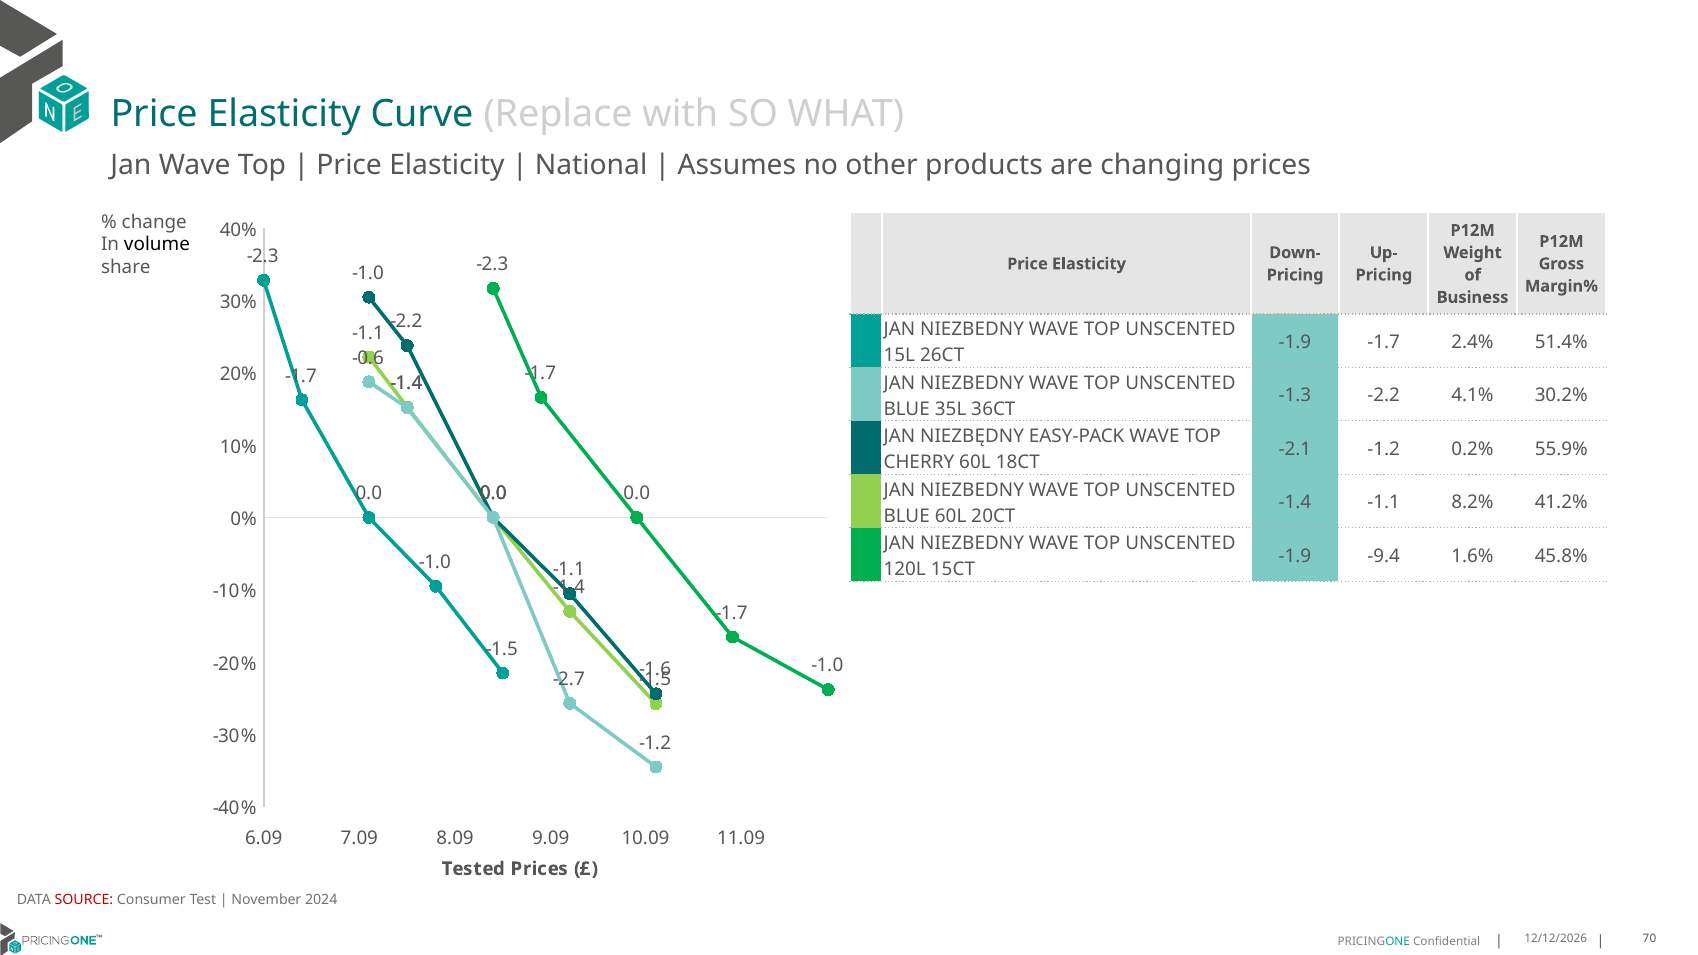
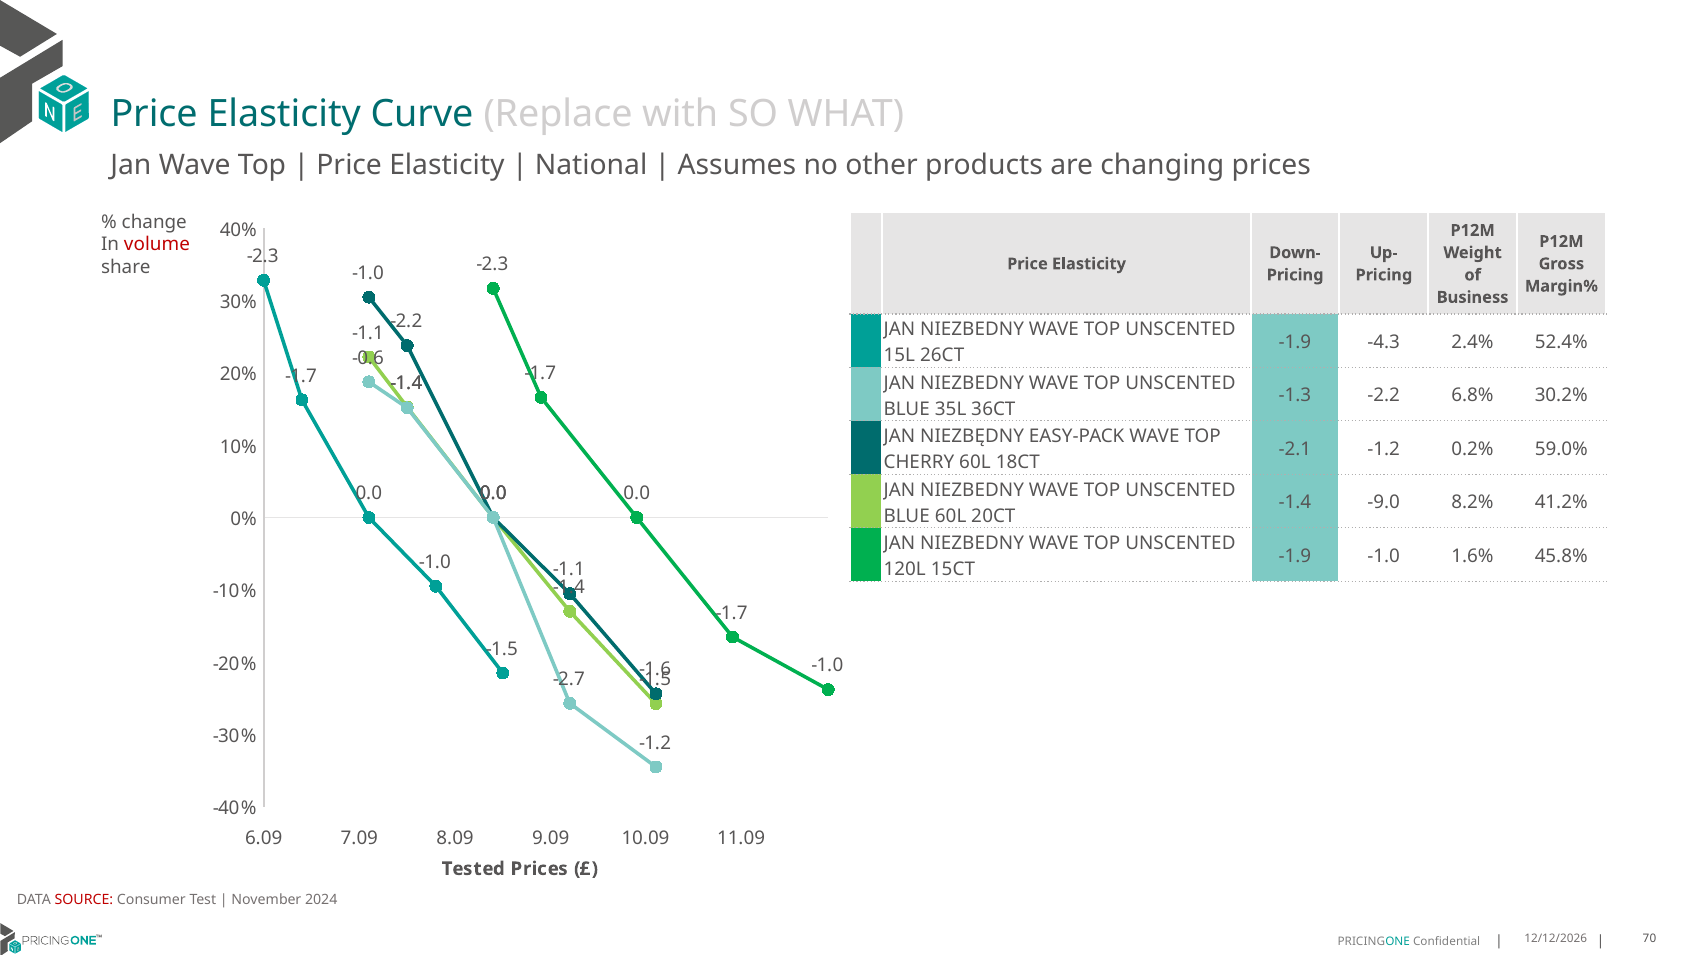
volume colour: black -> red
-1.9 -1.7: -1.7 -> -4.3
51.4%: 51.4% -> 52.4%
4.1%: 4.1% -> 6.8%
55.9%: 55.9% -> 59.0%
-1.4 -1.1: -1.1 -> -9.0
-1.9 -9.4: -9.4 -> -1.0
